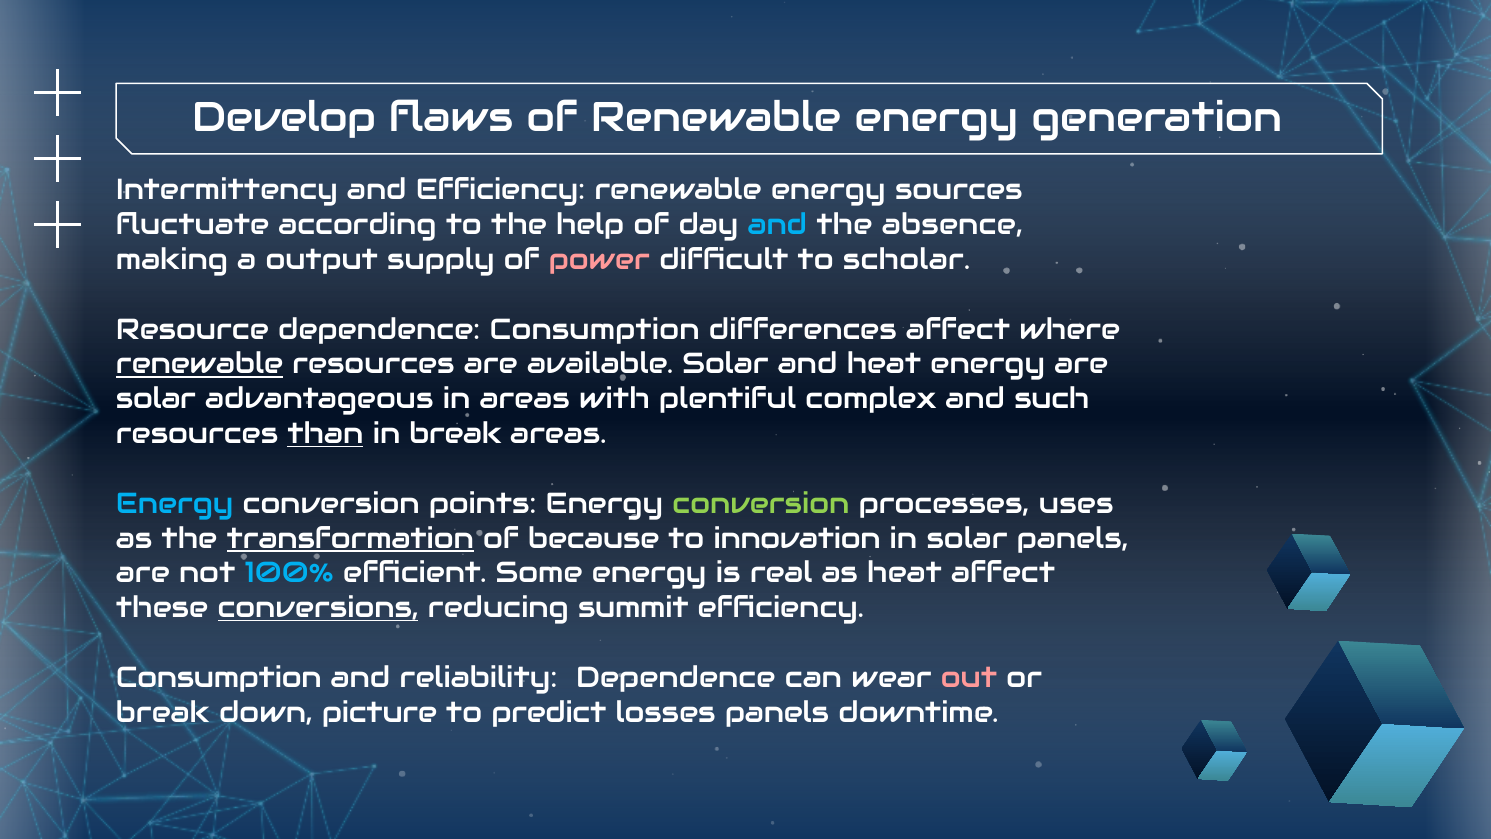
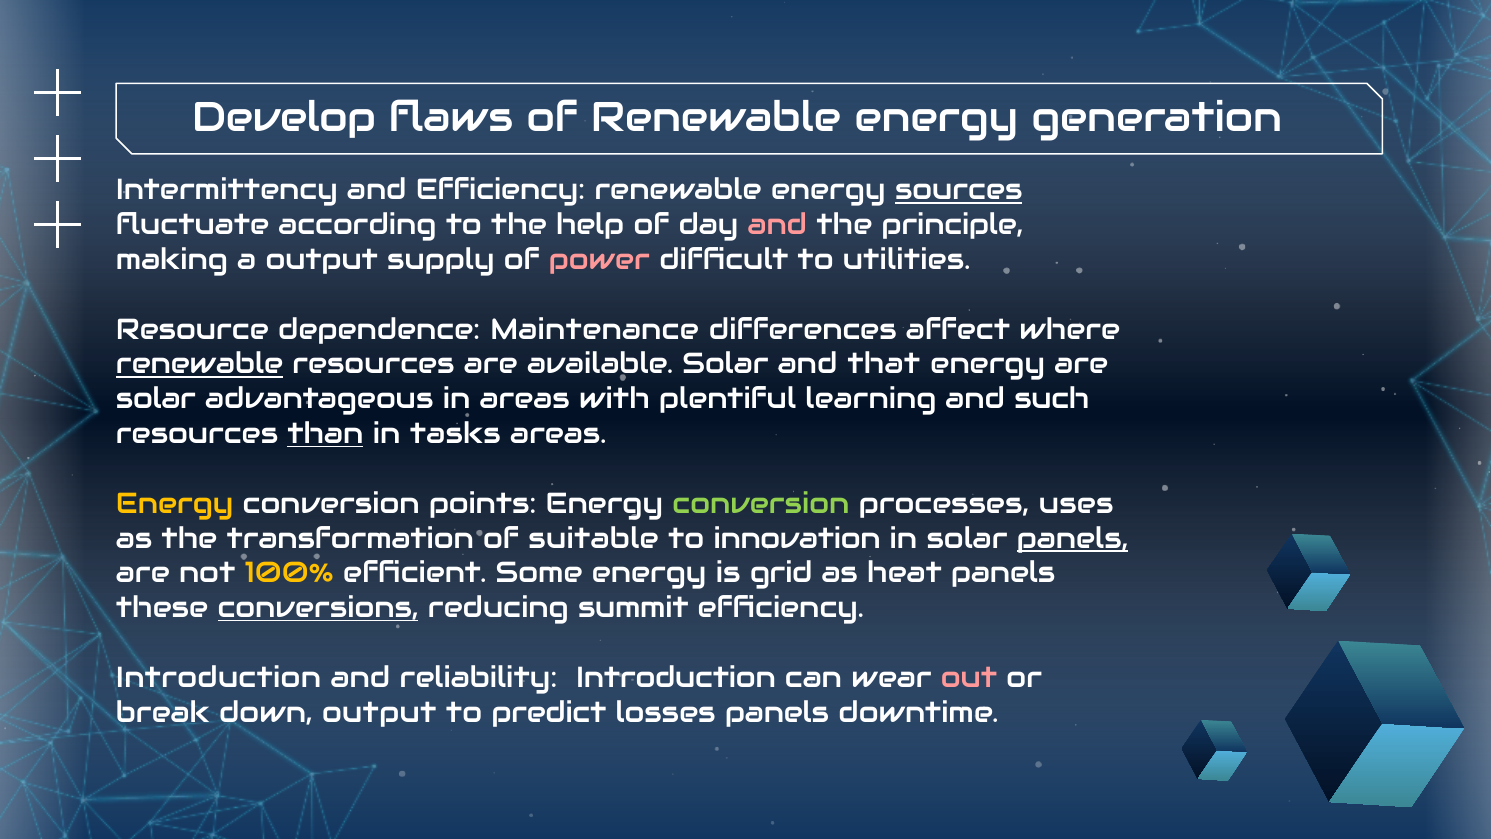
sources underline: none -> present
and at (777, 225) colour: light blue -> pink
absence: absence -> principle
scholar: scholar -> utilities
dependence Consumption: Consumption -> Maintenance
and heat: heat -> that
complex: complex -> learning
in break: break -> tasks
Energy at (175, 503) colour: light blue -> yellow
transformation underline: present -> none
because: because -> suitable
panels at (1073, 538) underline: none -> present
100% colour: light blue -> yellow
real: real -> grid
heat affect: affect -> panels
Consumption at (219, 678): Consumption -> Introduction
reliability Dependence: Dependence -> Introduction
down picture: picture -> output
